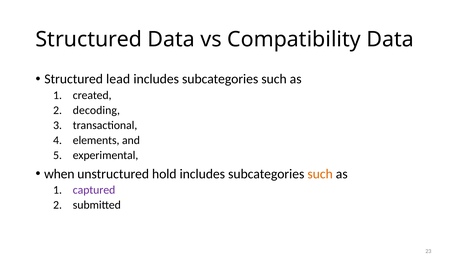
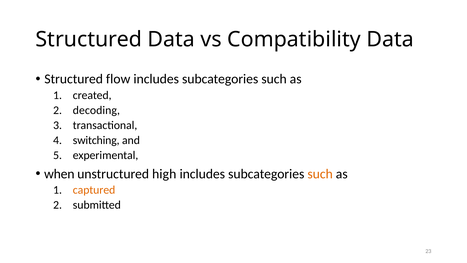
lead: lead -> flow
elements: elements -> switching
hold: hold -> high
captured colour: purple -> orange
